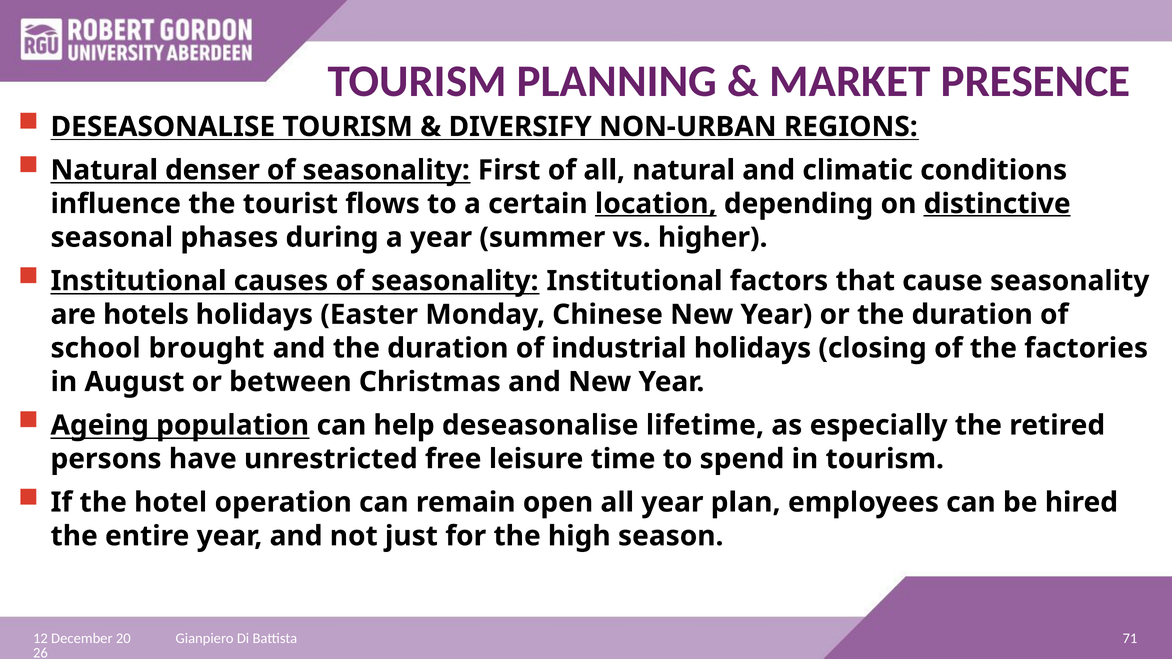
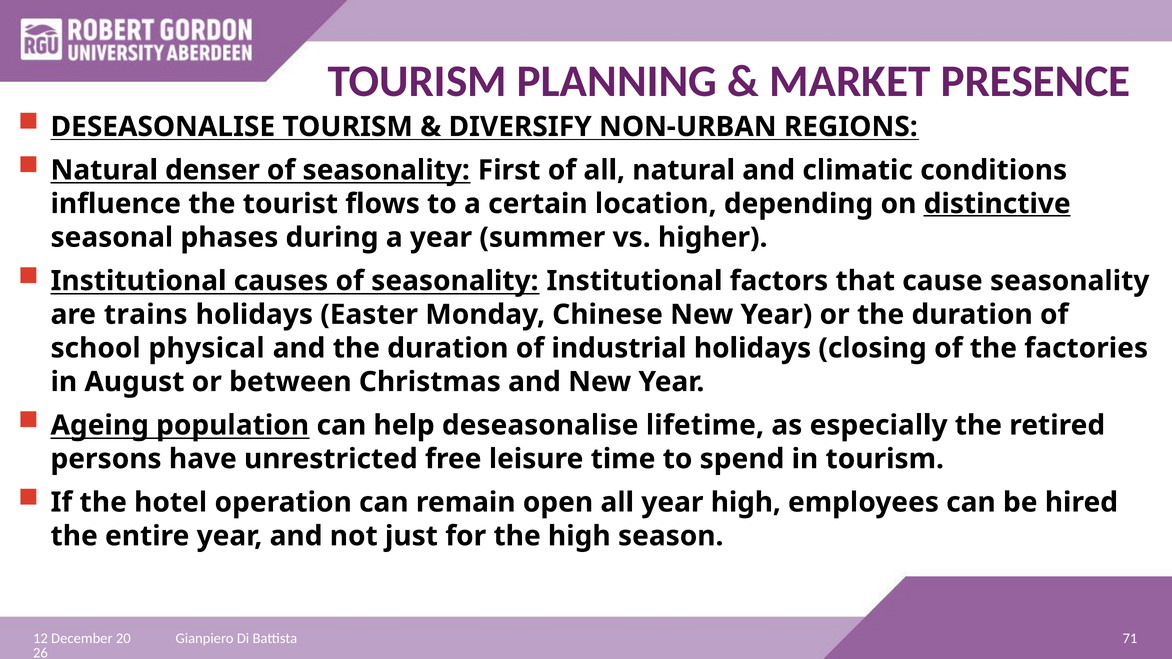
location underline: present -> none
hotels: hotels -> trains
brought: brought -> physical
year plan: plan -> high
